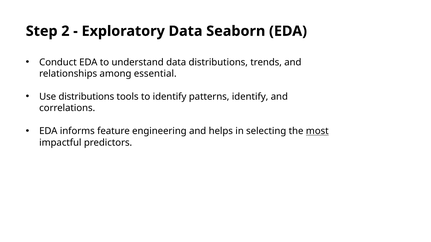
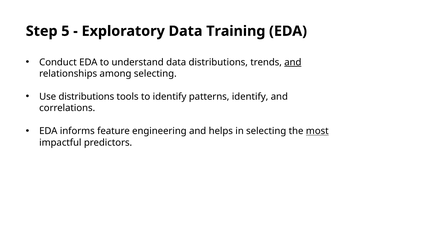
2: 2 -> 5
Seaborn: Seaborn -> Training
and at (293, 62) underline: none -> present
among essential: essential -> selecting
